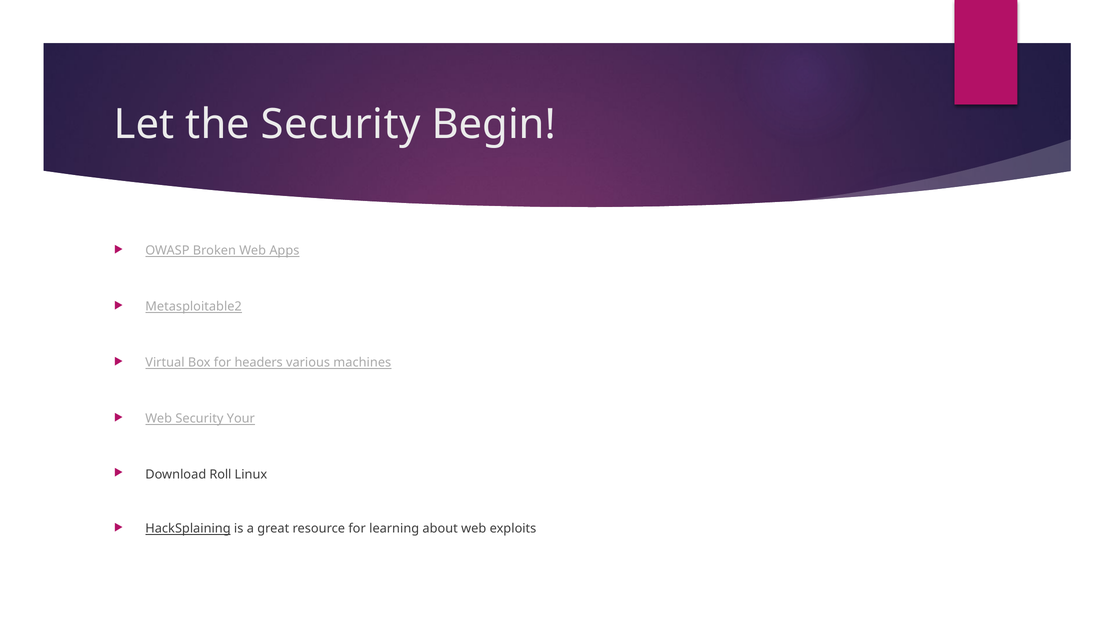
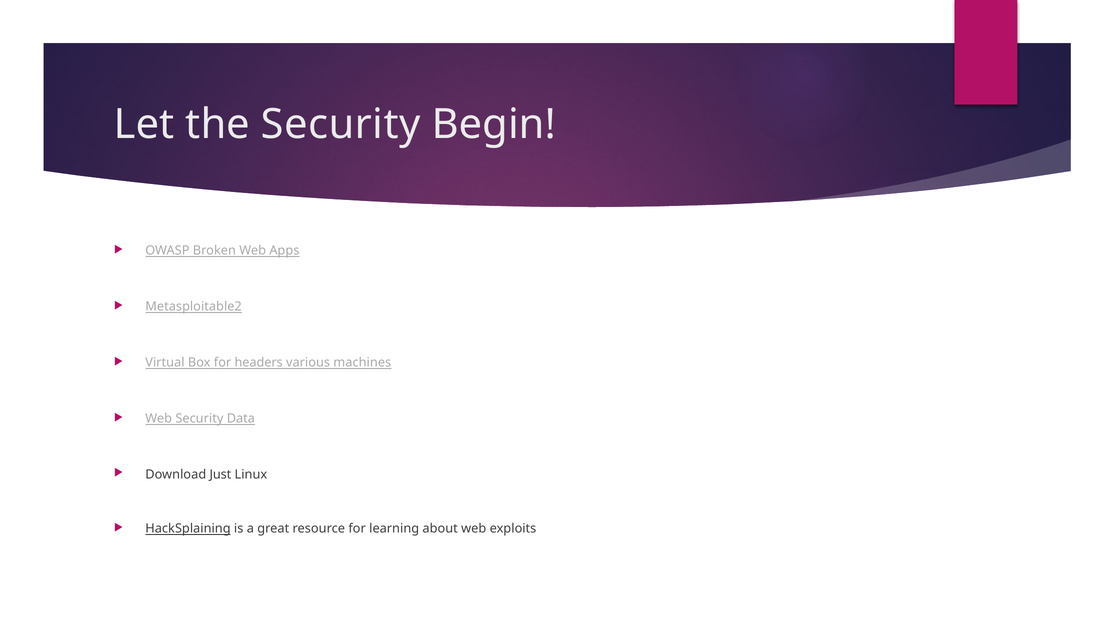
Your: Your -> Data
Roll: Roll -> Just
